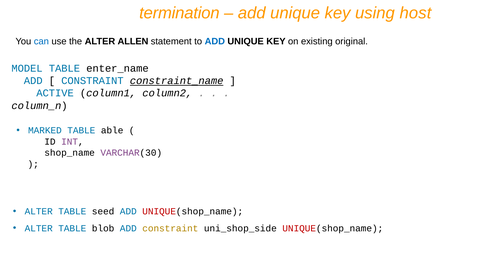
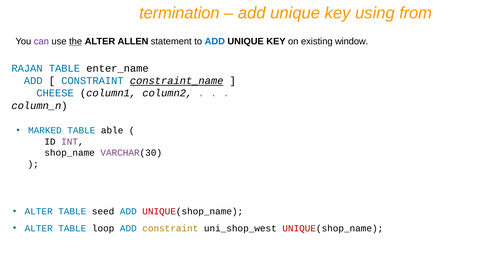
host: host -> from
can colour: blue -> purple
the underline: none -> present
original: original -> window
MODEL: MODEL -> RAJAN
ACTIVE: ACTIVE -> CHEESE
blob: blob -> loop
uni_shop_side: uni_shop_side -> uni_shop_west
